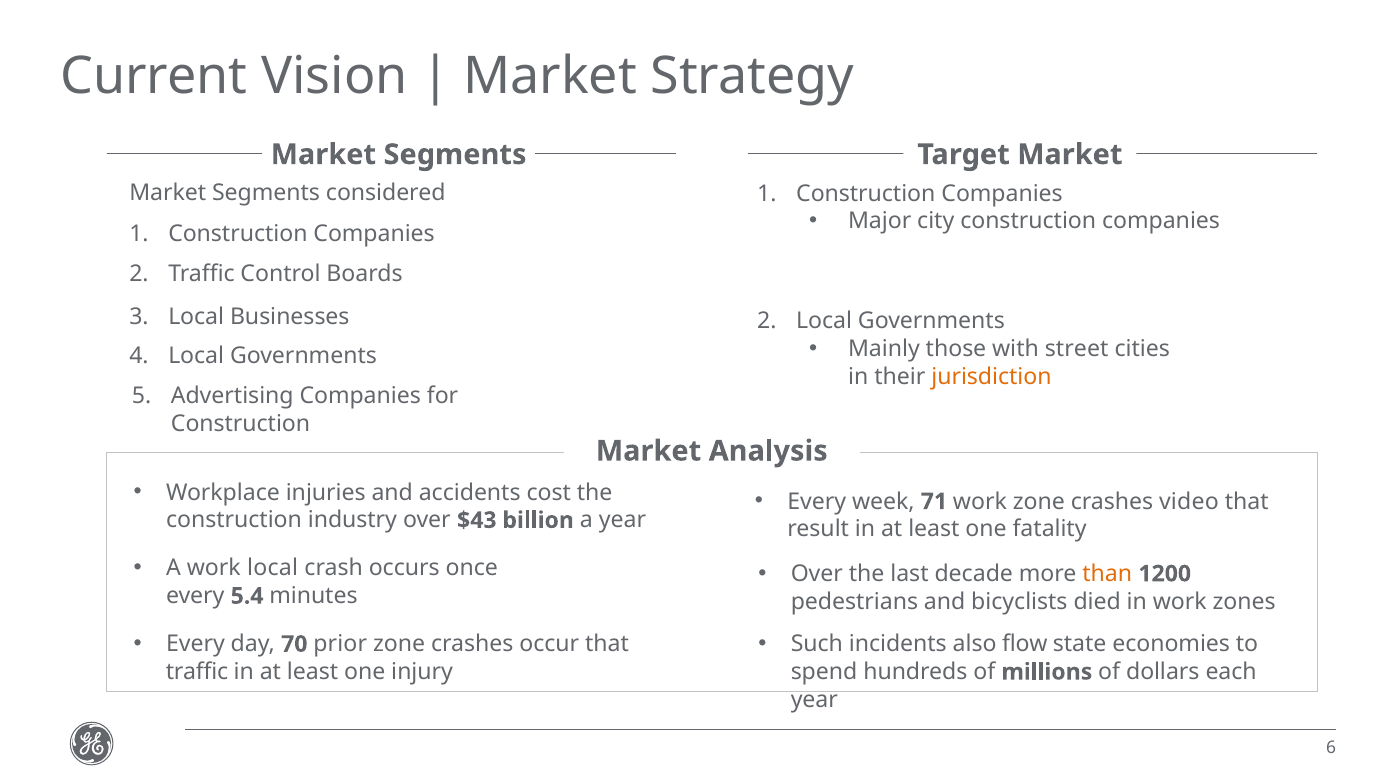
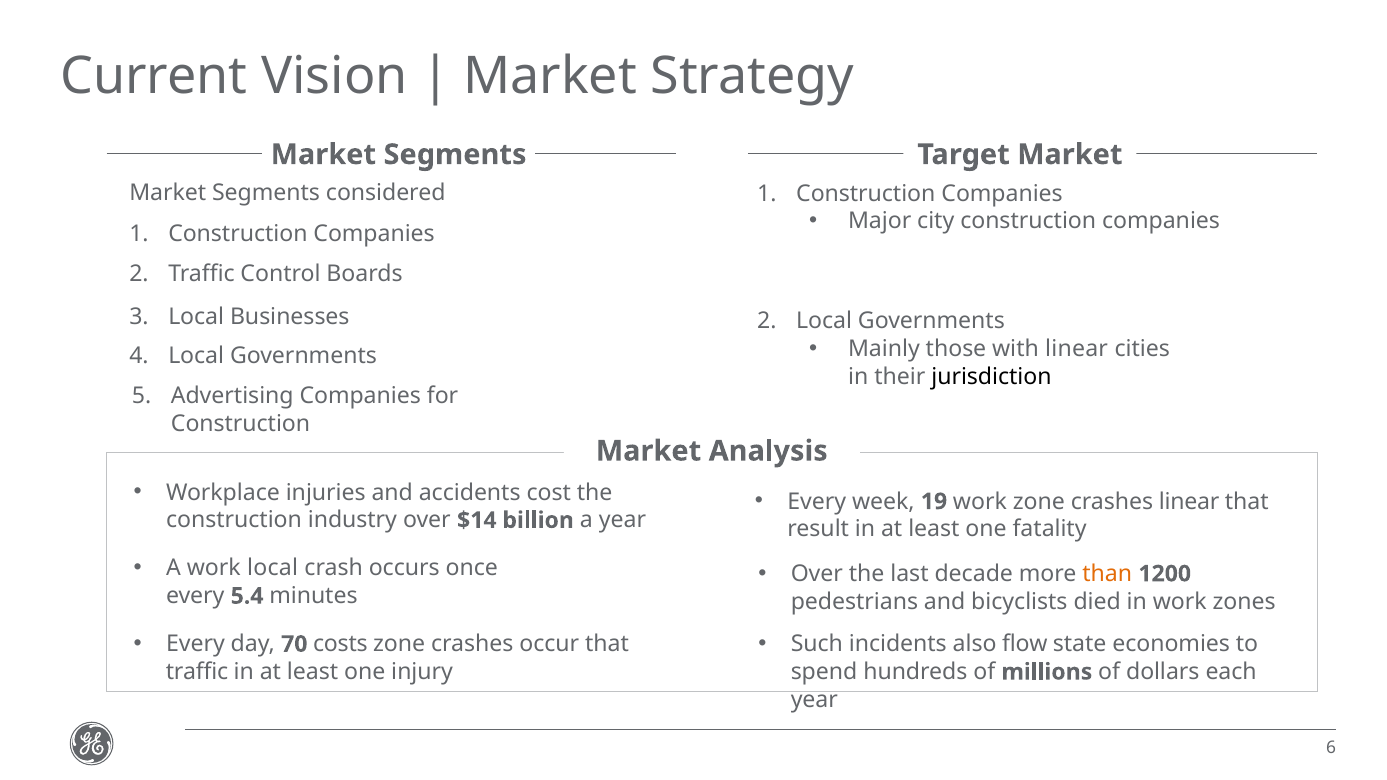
with street: street -> linear
jurisdiction colour: orange -> black
71: 71 -> 19
crashes video: video -> linear
$43: $43 -> $14
prior: prior -> costs
